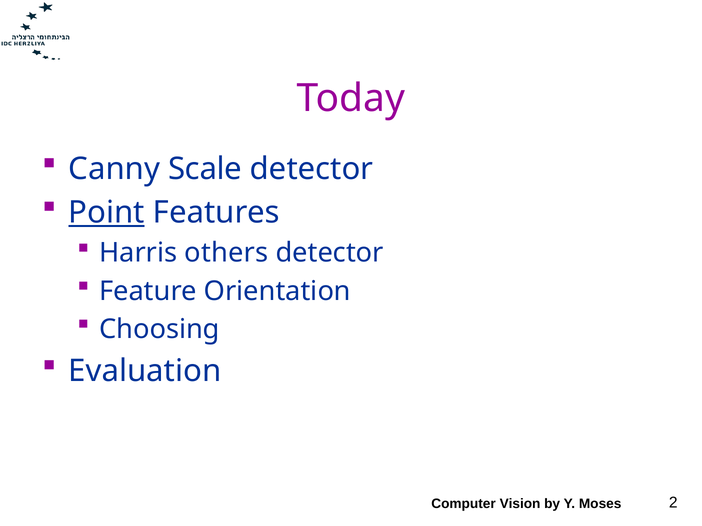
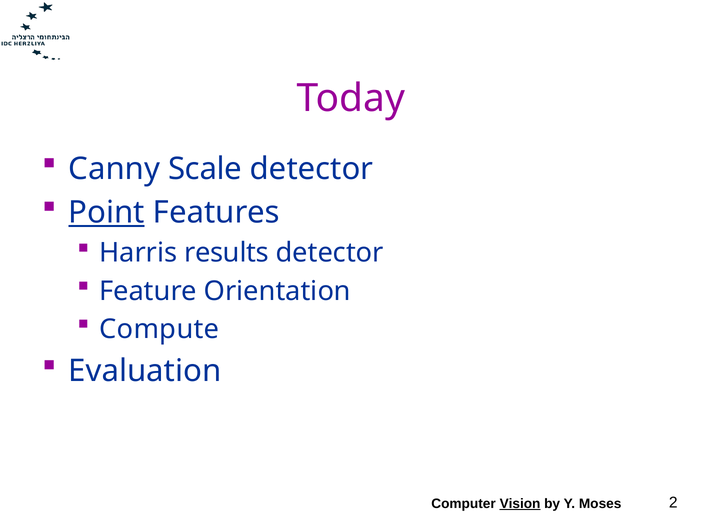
others: others -> results
Choosing: Choosing -> Compute
Vision underline: none -> present
